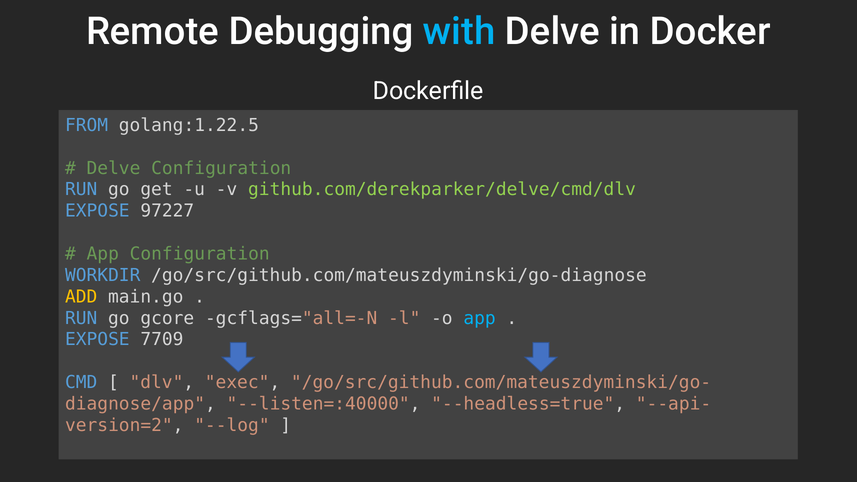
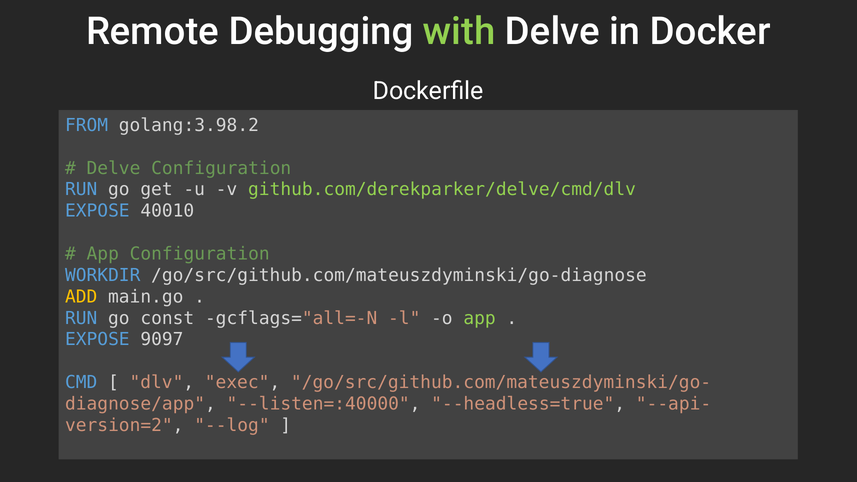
with colour: light blue -> light green
golang:1.22.5: golang:1.22.5 -> golang:3.98.2
97227: 97227 -> 40010
gcore: gcore -> const
app at (480, 318) colour: light blue -> light green
7709: 7709 -> 9097
